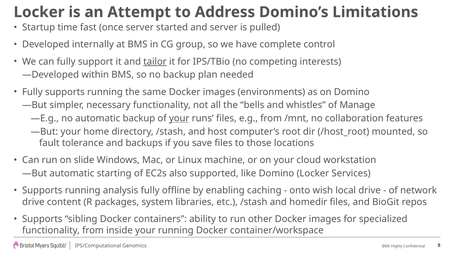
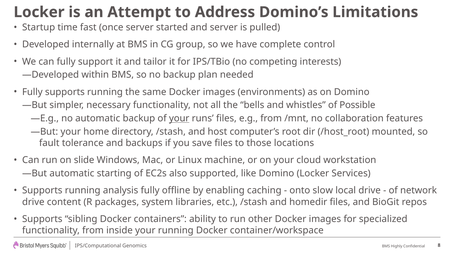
tailor underline: present -> none
Manage: Manage -> Possible
wish: wish -> slow
